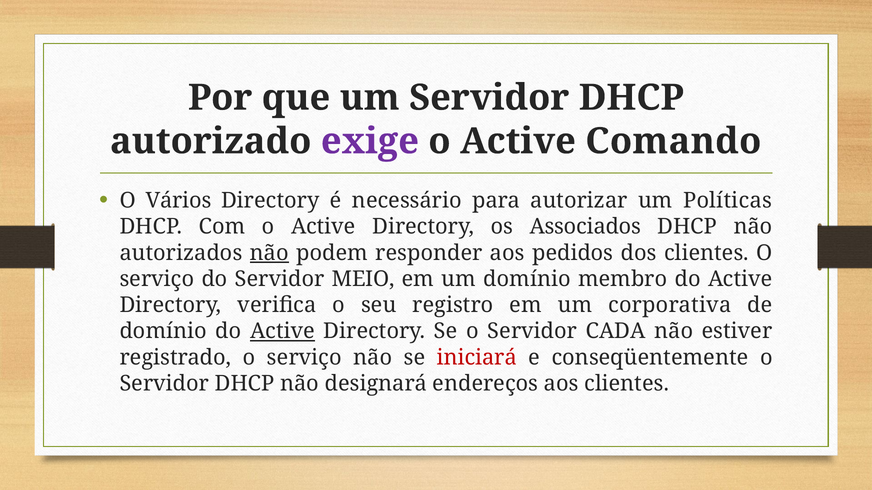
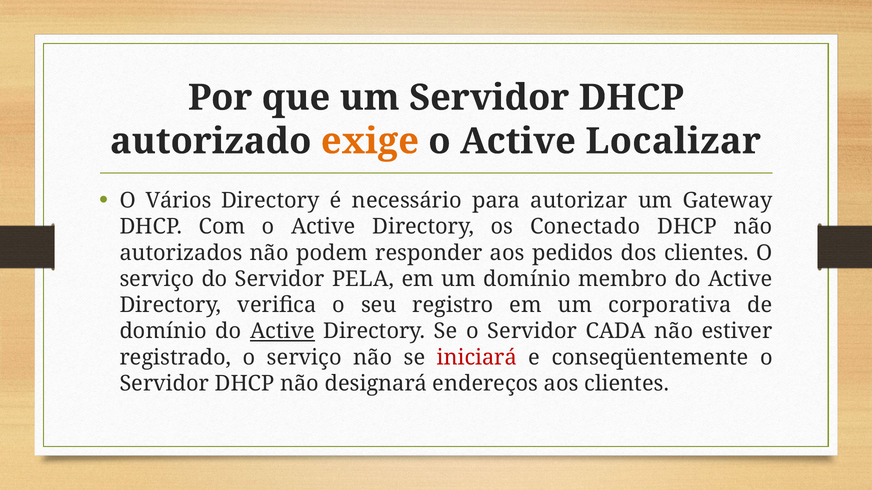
exige colour: purple -> orange
Comando: Comando -> Localizar
Políticas: Políticas -> Gateway
Associados: Associados -> Conectado
não at (269, 253) underline: present -> none
MEIO: MEIO -> PELA
